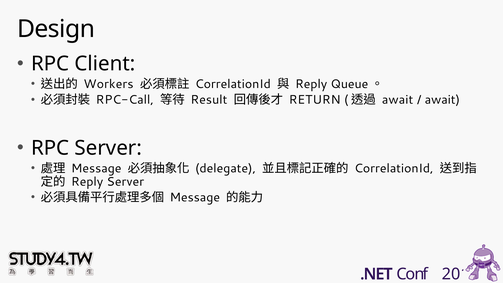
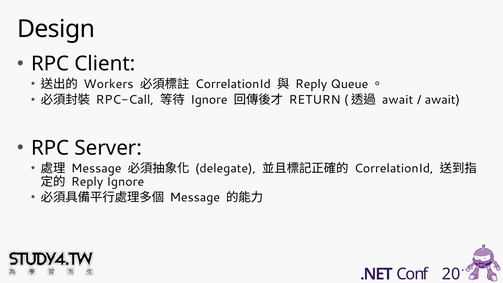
Result at (209, 100): Result -> Ignore
Reply Server: Server -> Ignore
